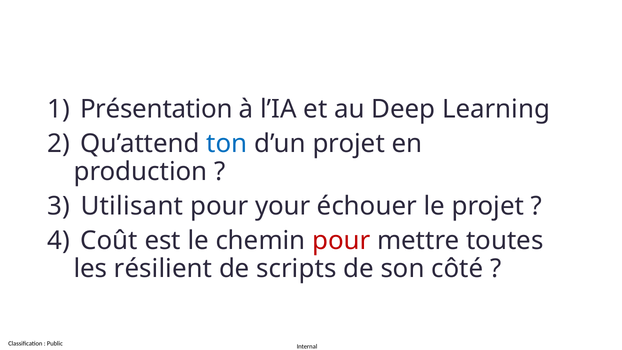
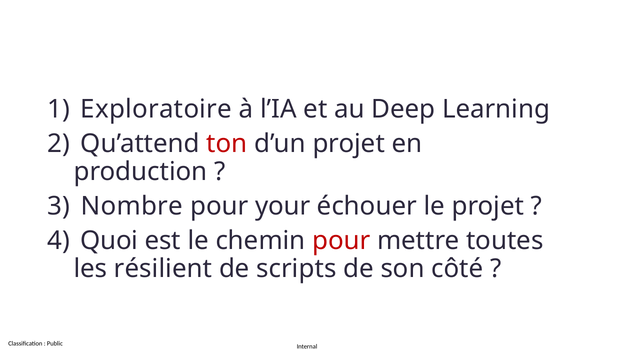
Présentation: Présentation -> Exploratoire
ton colour: blue -> red
Utilisant: Utilisant -> Nombre
Coût: Coût -> Quoi
